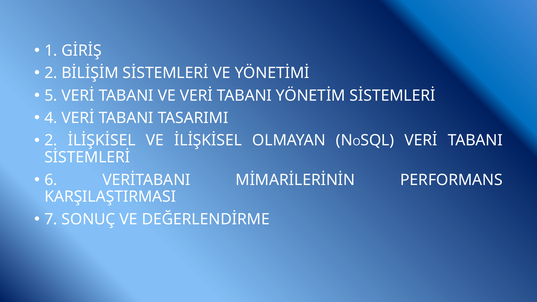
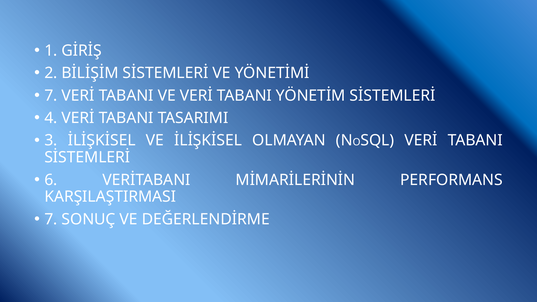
5 at (51, 96): 5 -> 7
2 at (51, 141): 2 -> 3
